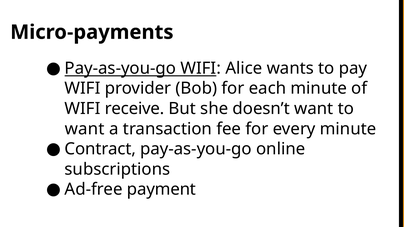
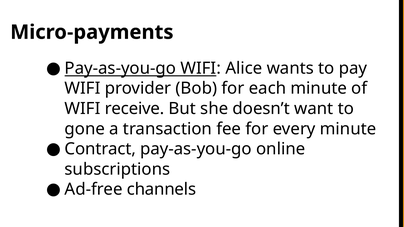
want at (85, 129): want -> gone
payment: payment -> channels
